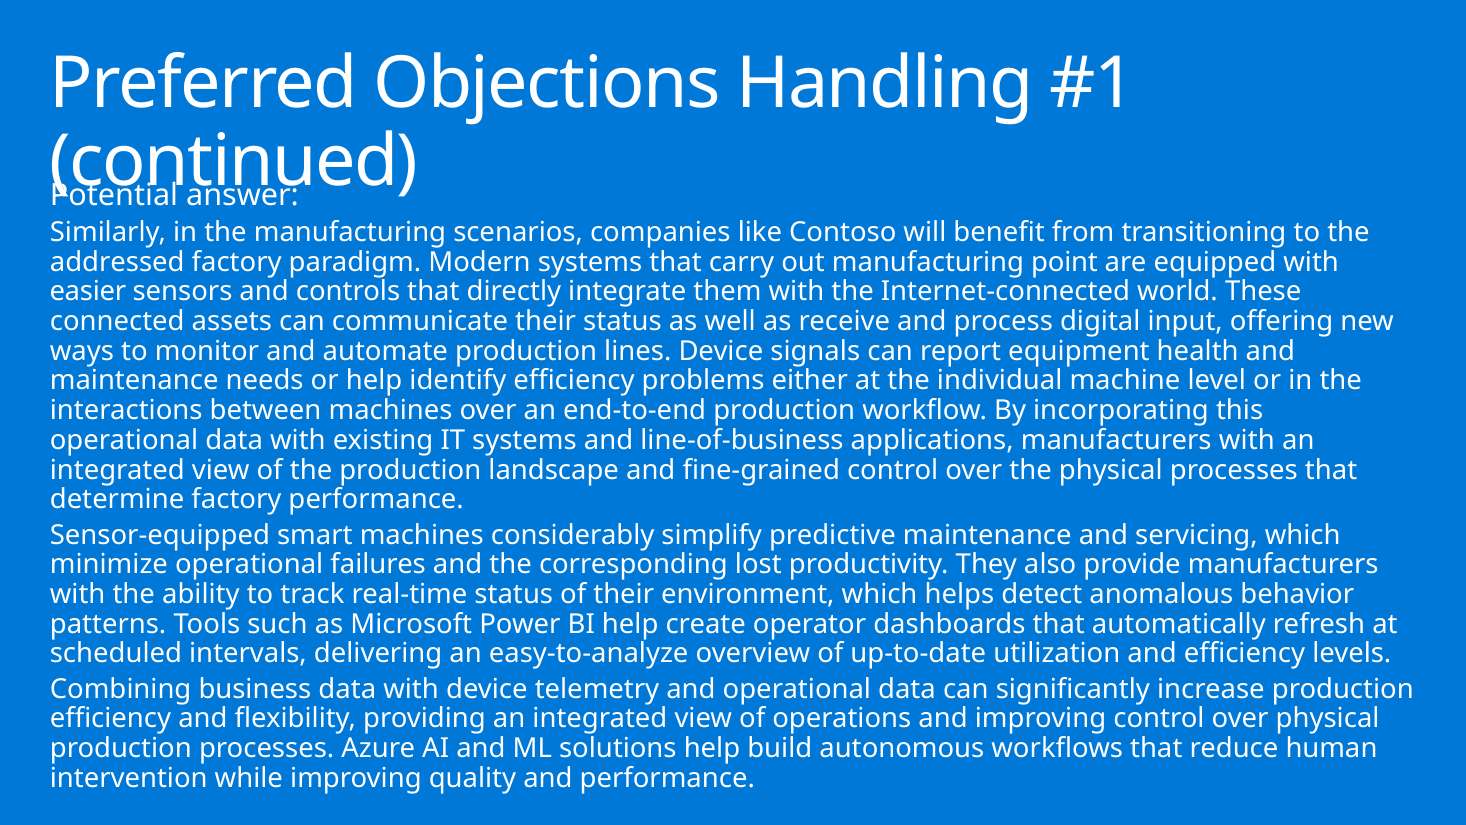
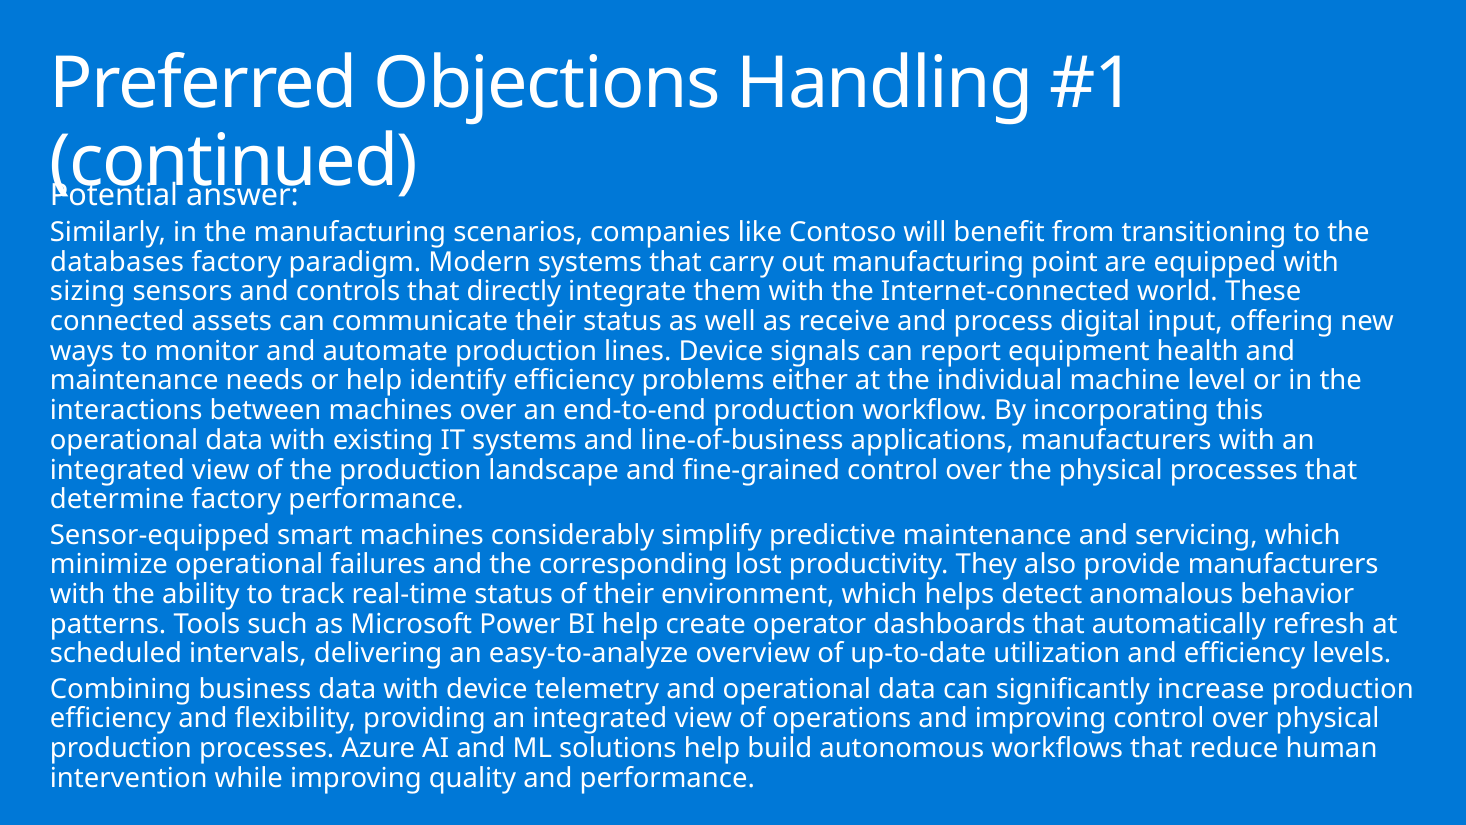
addressed: addressed -> databases
easier: easier -> sizing
